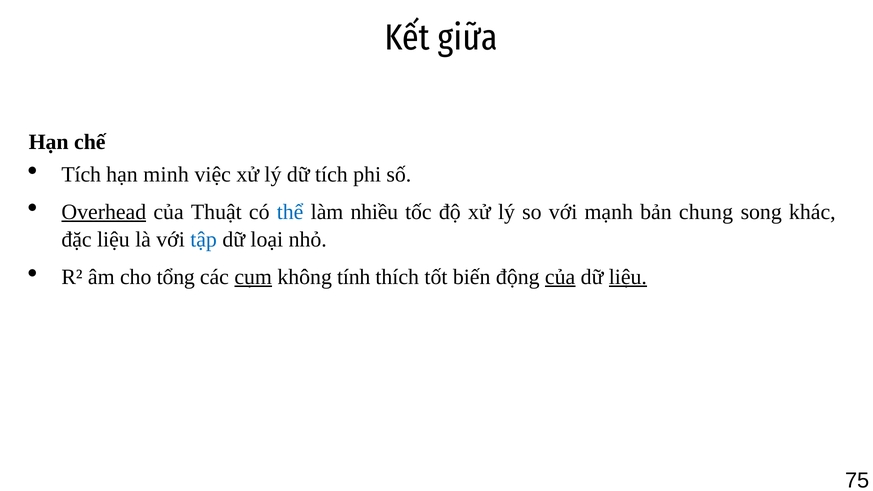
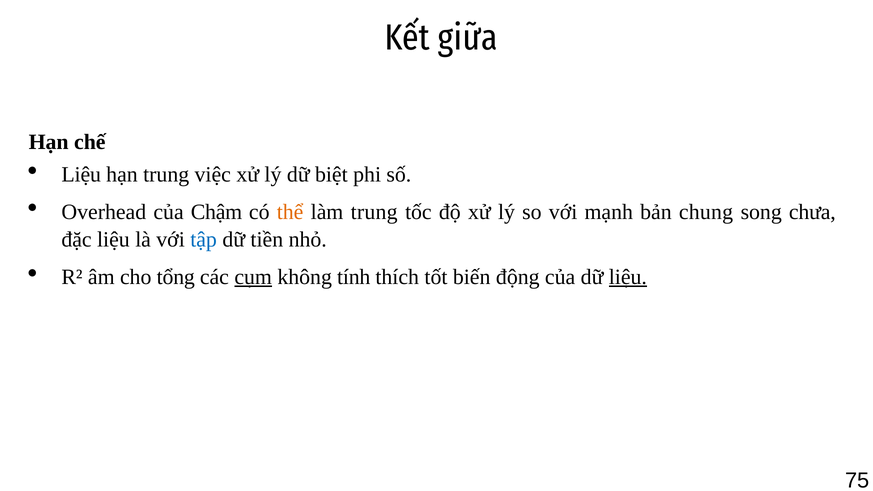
Tích at (81, 174): Tích -> Liệu
hạn minh: minh -> trung
dữ tích: tích -> biệt
Overhead underline: present -> none
Thuật: Thuật -> Chậm
thể colour: blue -> orange
làm nhiều: nhiều -> trung
khác: khác -> chưa
loại: loại -> tiền
của at (560, 277) underline: present -> none
